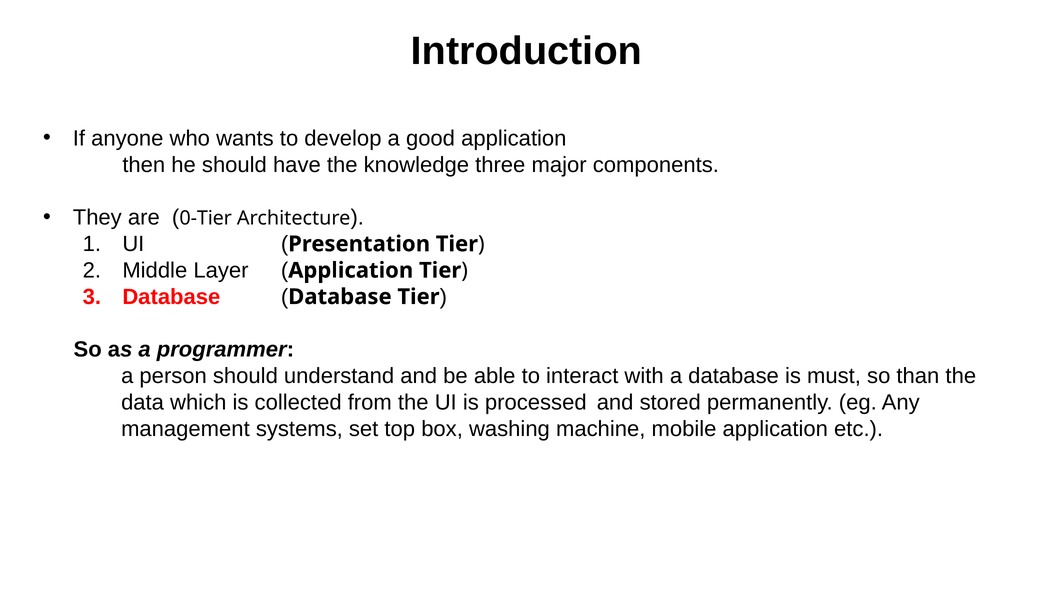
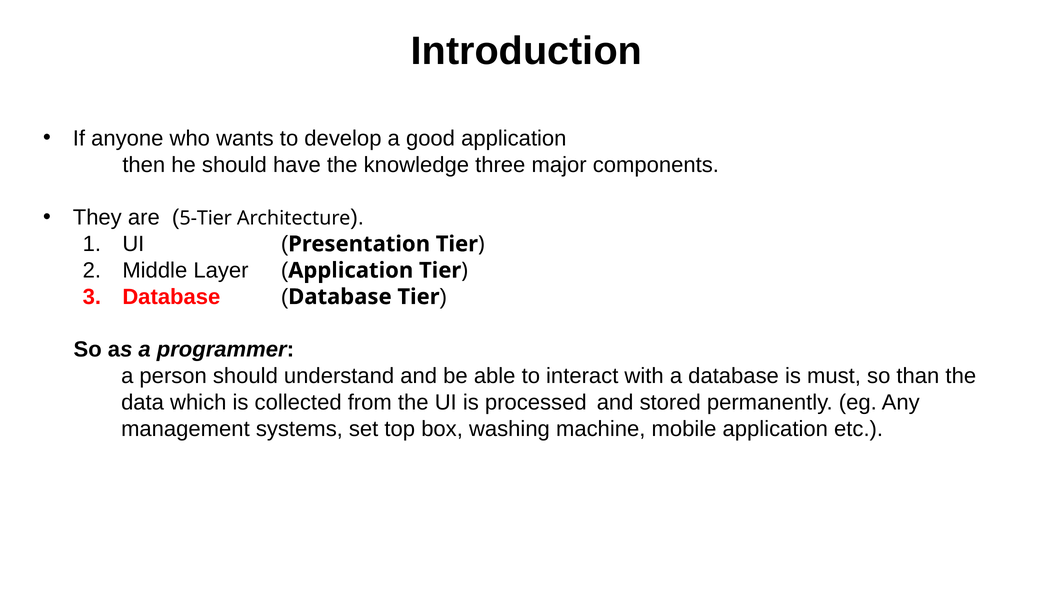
0-Tier: 0-Tier -> 5-Tier
